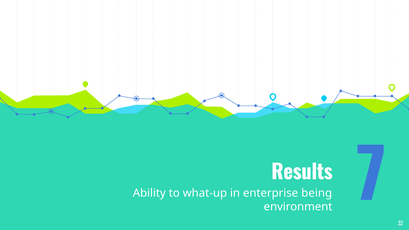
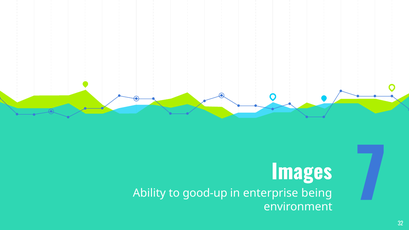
Results: Results -> Images
what-up: what-up -> good-up
